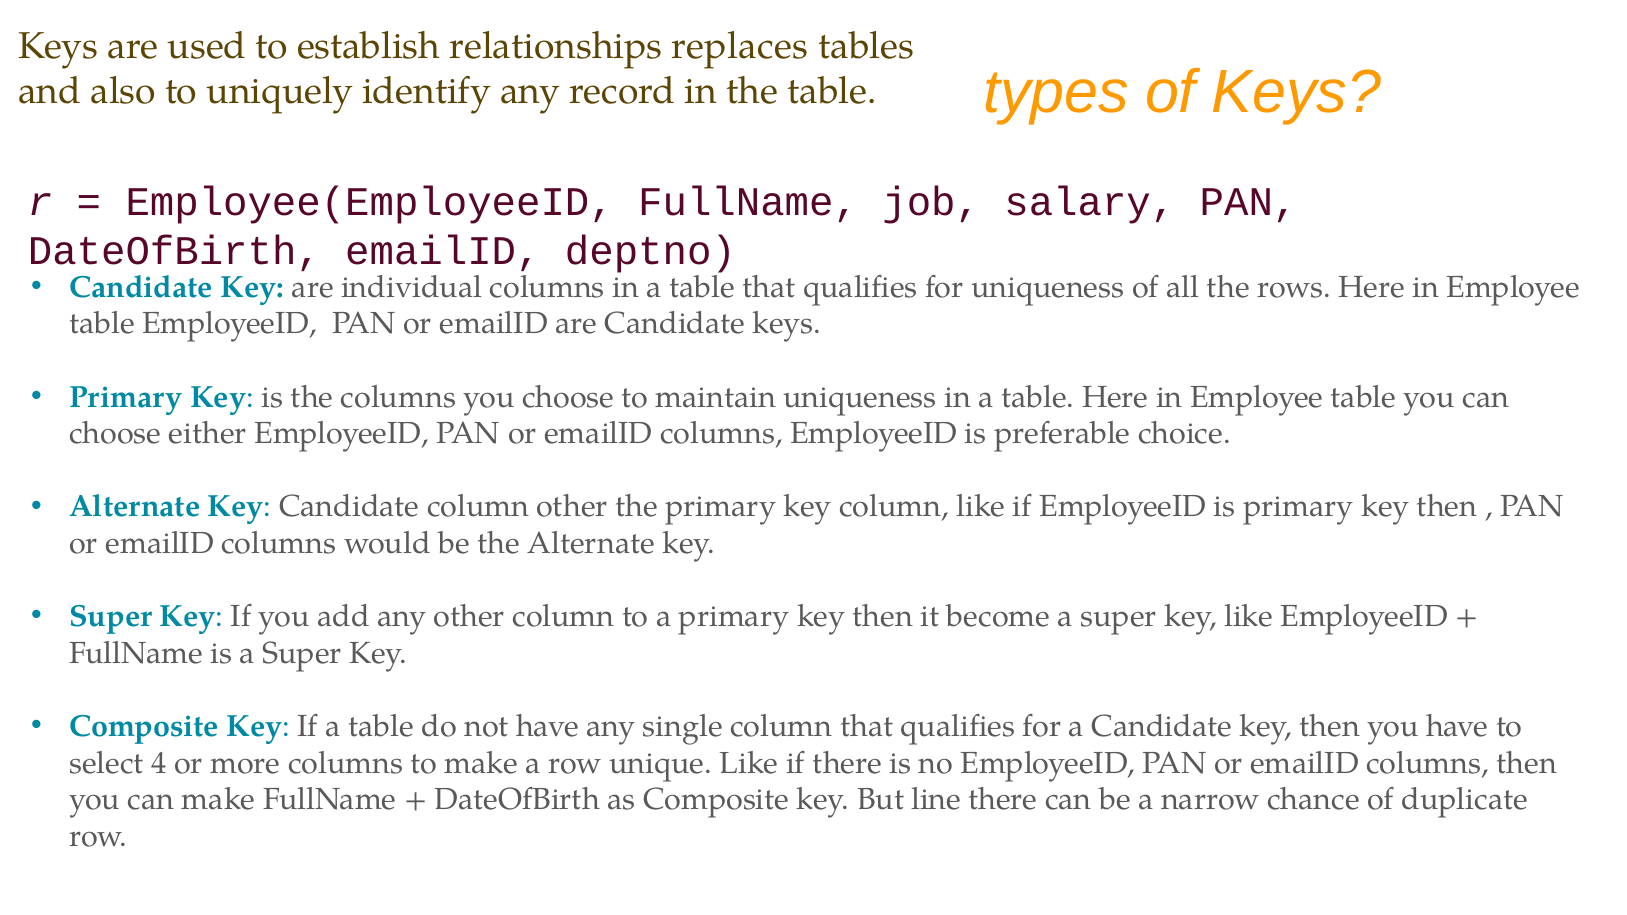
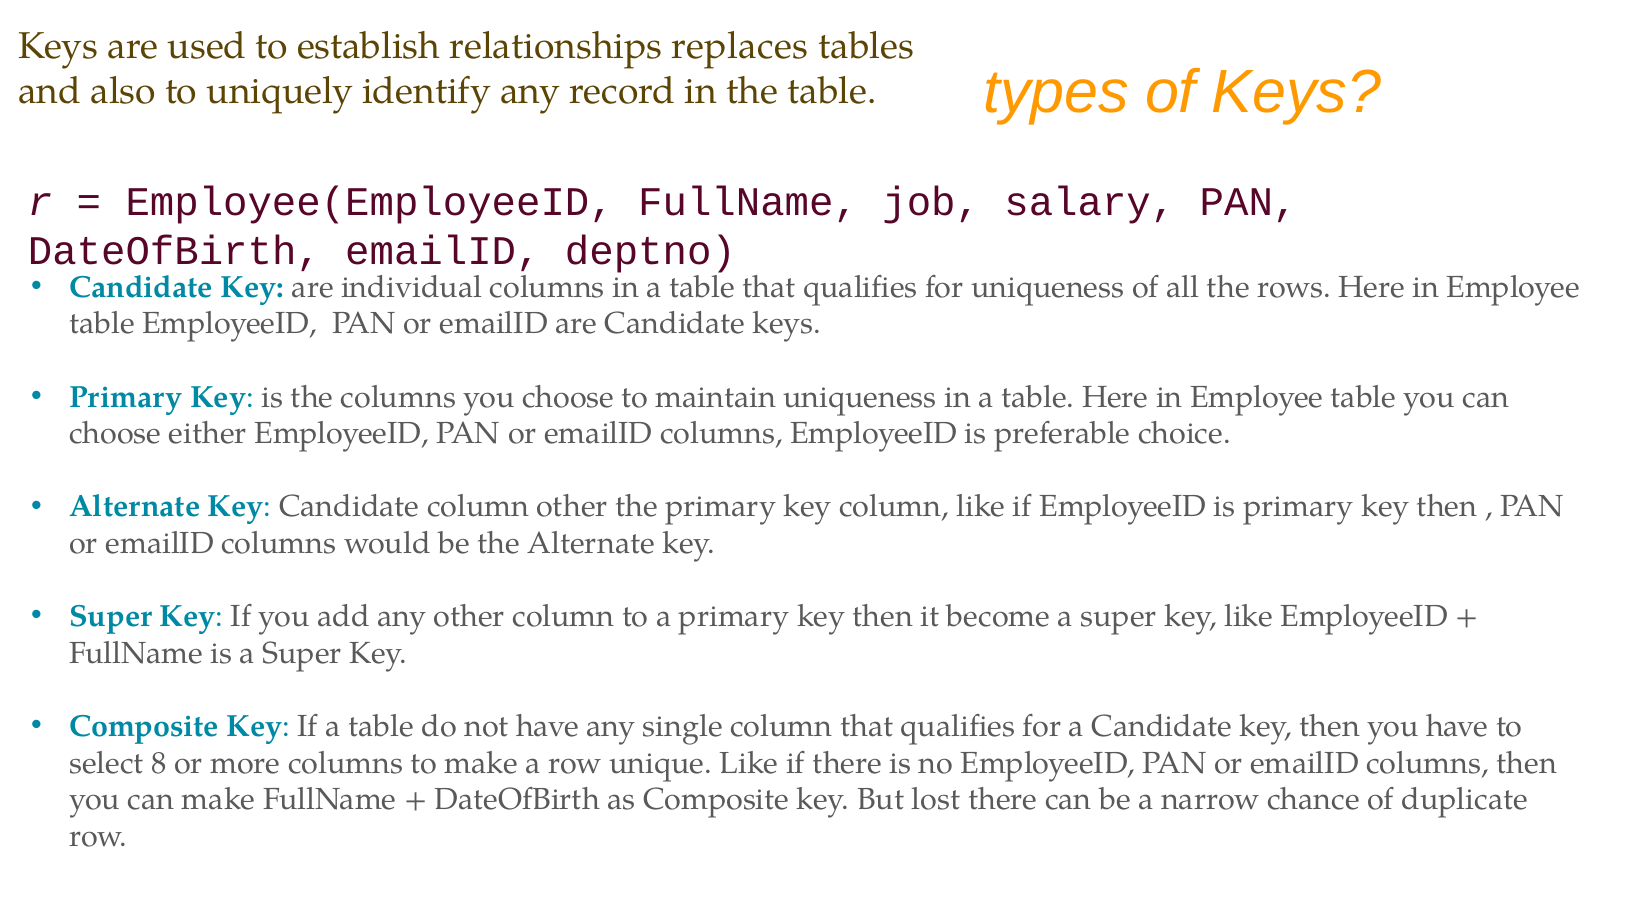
4: 4 -> 8
line: line -> lost
